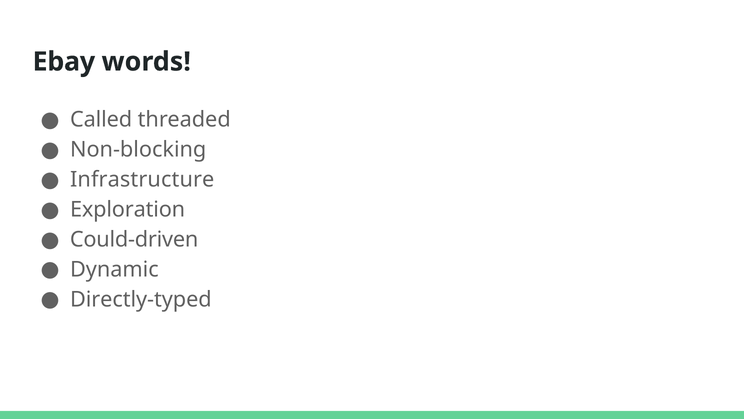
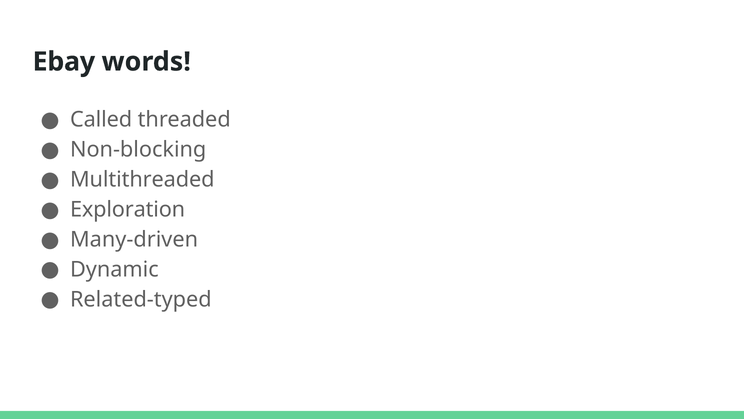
Infrastructure: Infrastructure -> Multithreaded
Could-driven: Could-driven -> Many-driven
Directly-typed: Directly-typed -> Related-typed
